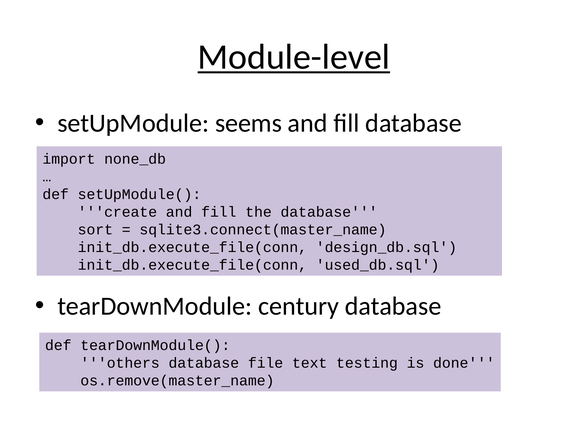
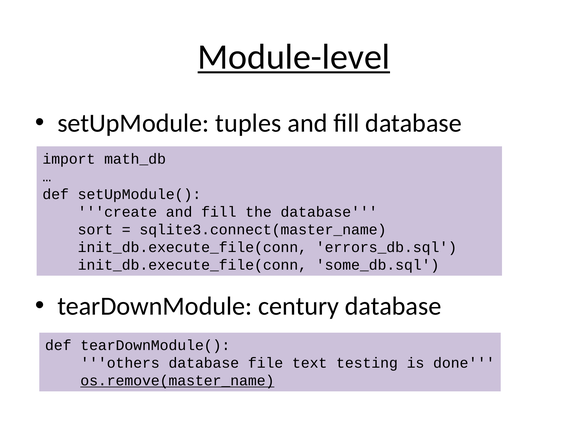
seems: seems -> tuples
none_db: none_db -> math_db
design_db.sql: design_db.sql -> errors_db.sql
used_db.sql: used_db.sql -> some_db.sql
os.remove(master_name underline: none -> present
